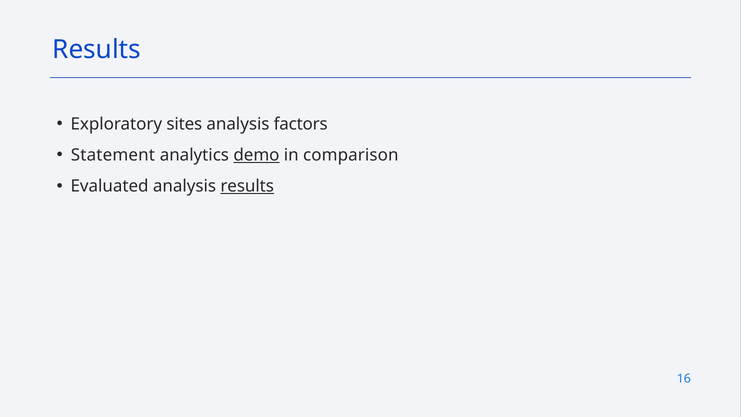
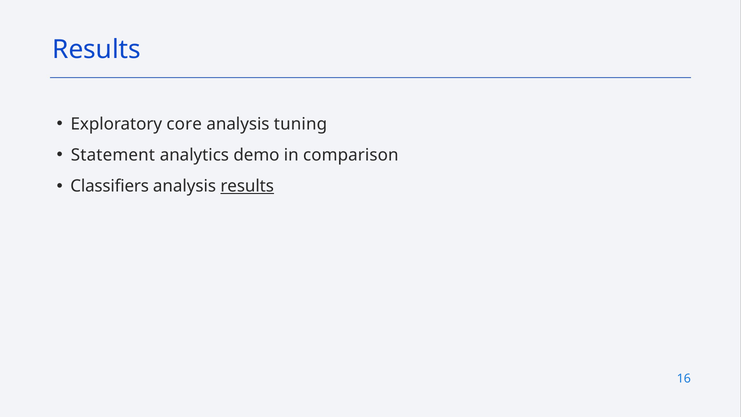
sites: sites -> core
factors: factors -> tuning
demo underline: present -> none
Evaluated: Evaluated -> Classifiers
